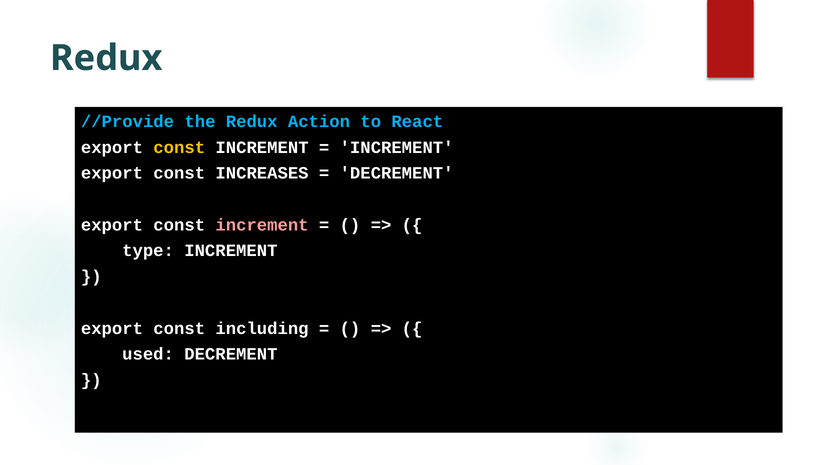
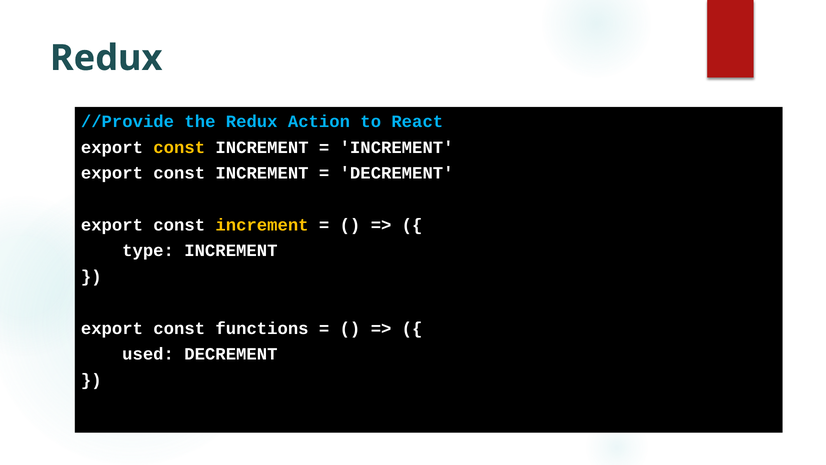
INCREASES at (262, 173): INCREASES -> INCREMENT
increment at (262, 225) colour: pink -> yellow
including: including -> functions
